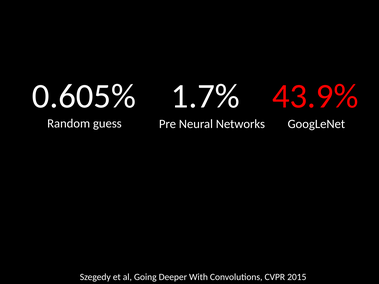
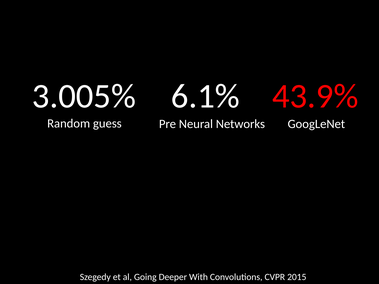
0.605%: 0.605% -> 3.005%
1.7%: 1.7% -> 6.1%
